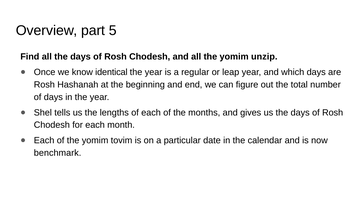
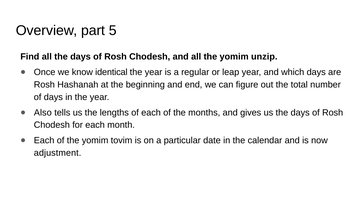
Shel: Shel -> Also
benchmark: benchmark -> adjustment
